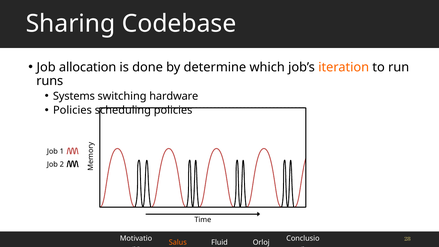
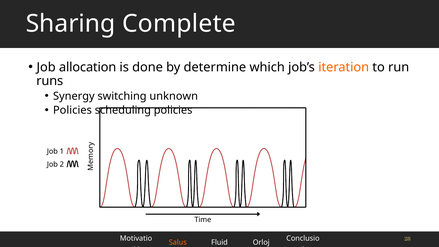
Codebase: Codebase -> Complete
Systems: Systems -> Synergy
hardware: hardware -> unknown
